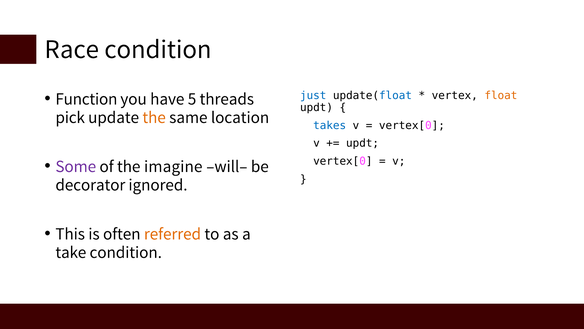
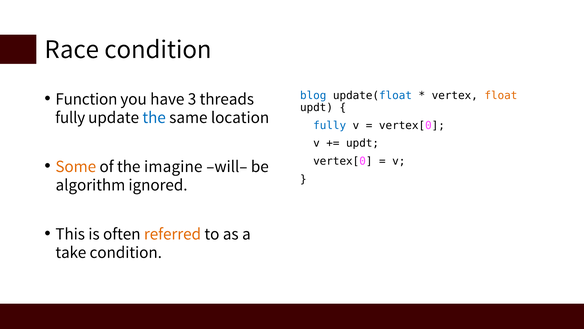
5: 5 -> 3
just: just -> blog
pick at (70, 117): pick -> fully
the at (154, 117) colour: orange -> blue
takes at (330, 125): takes -> fully
Some colour: purple -> orange
decorator: decorator -> algorithm
